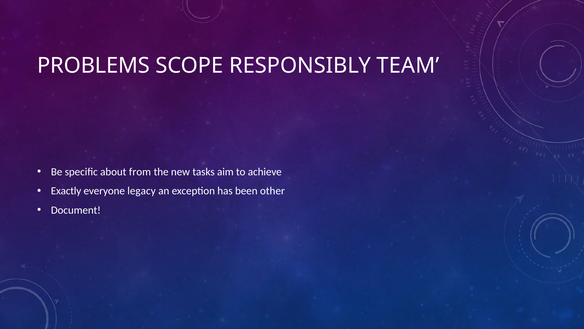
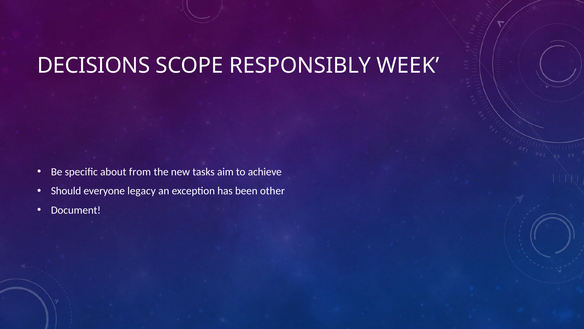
PROBLEMS: PROBLEMS -> DECISIONS
TEAM: TEAM -> WEEK
Exactly: Exactly -> Should
